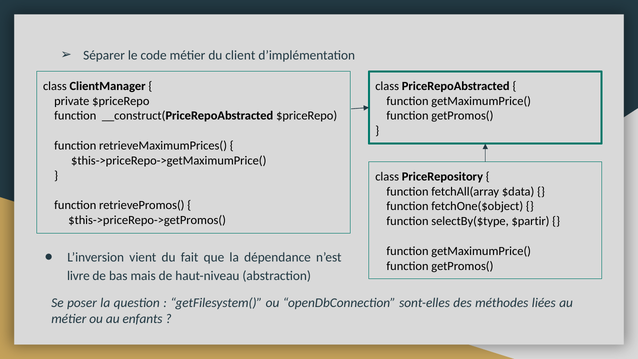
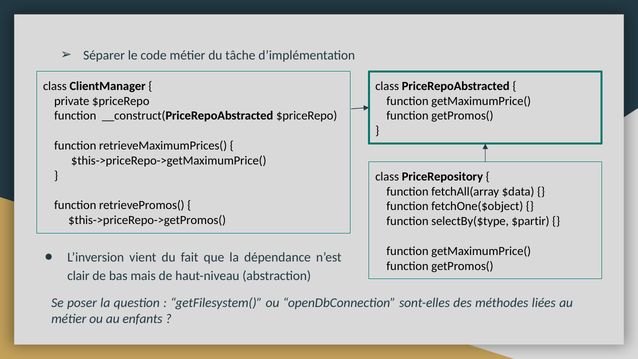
client: client -> tâche
livre: livre -> clair
